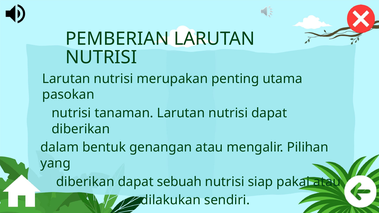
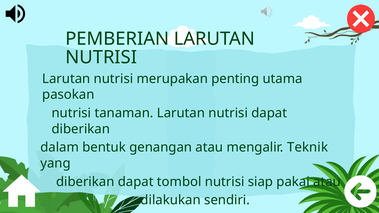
Pilihan: Pilihan -> Teknik
sebuah: sebuah -> tombol
